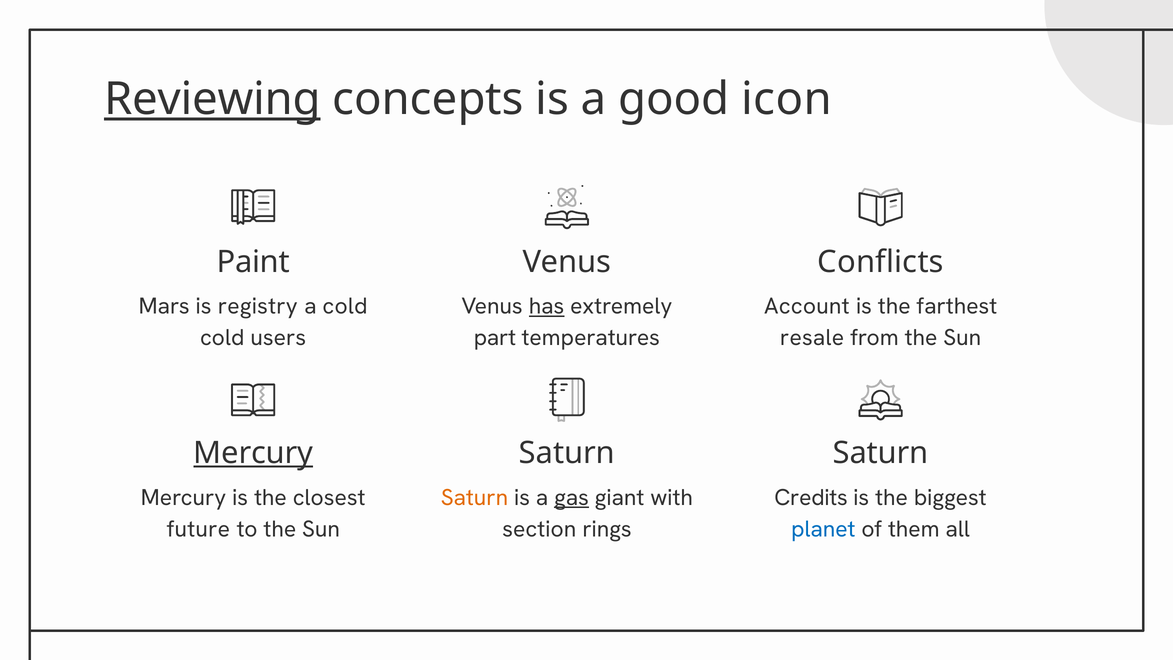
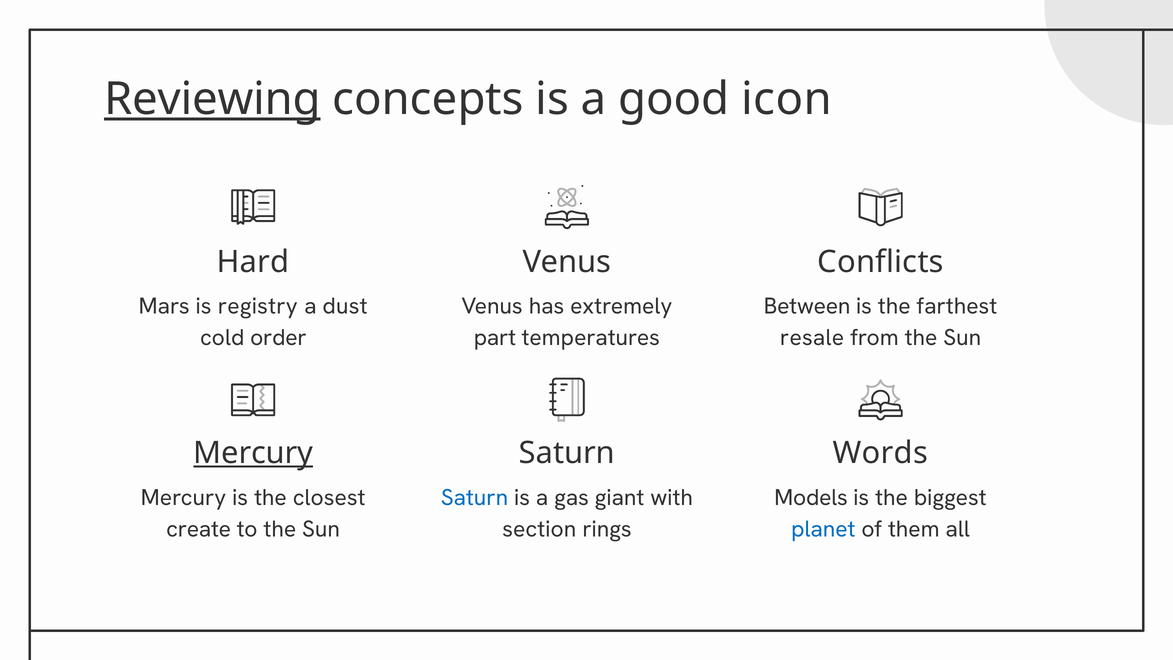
Paint: Paint -> Hard
a cold: cold -> dust
has underline: present -> none
Account: Account -> Between
users: users -> order
Saturn Saturn: Saturn -> Words
Saturn at (474, 497) colour: orange -> blue
gas underline: present -> none
Credits: Credits -> Models
future: future -> create
